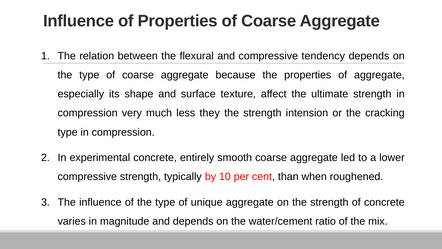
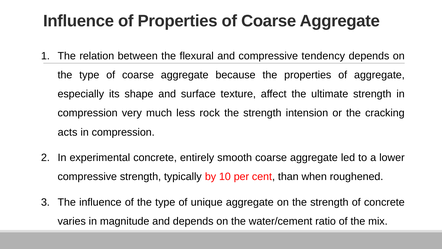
they: they -> rock
type at (68, 132): type -> acts
